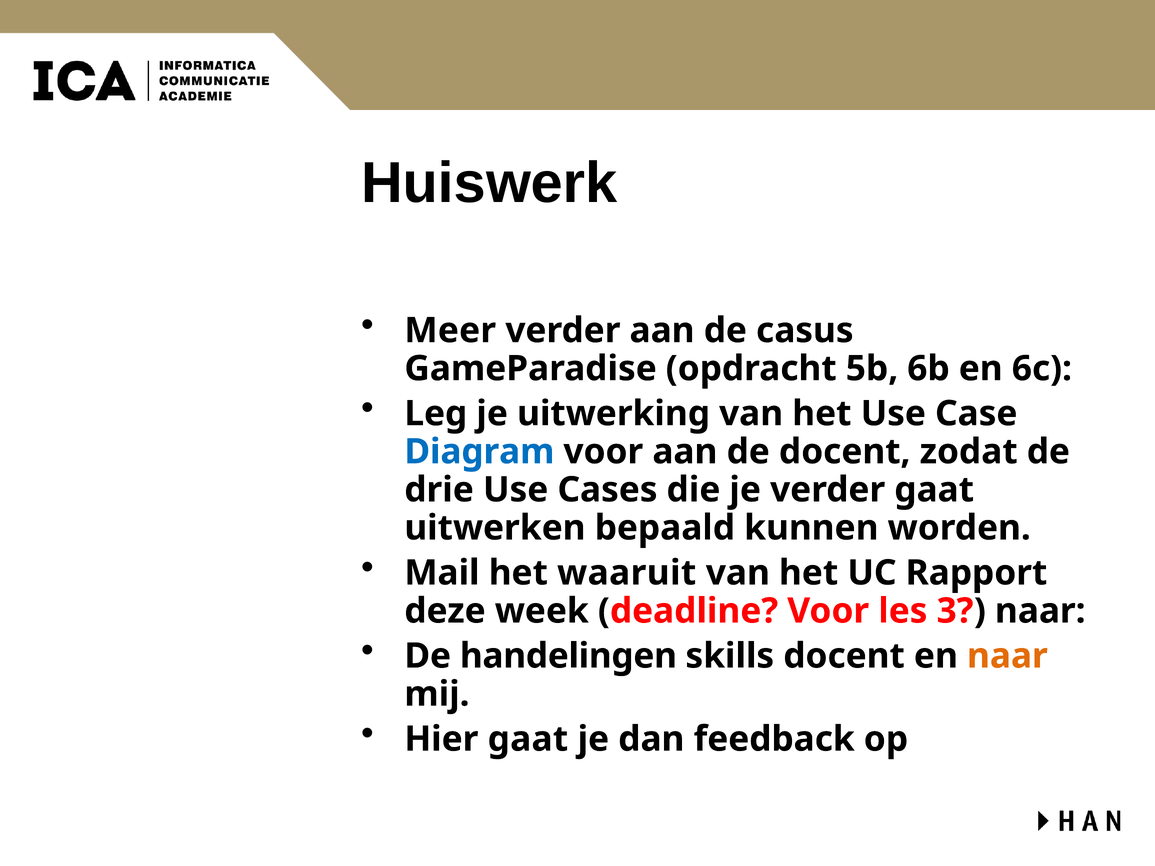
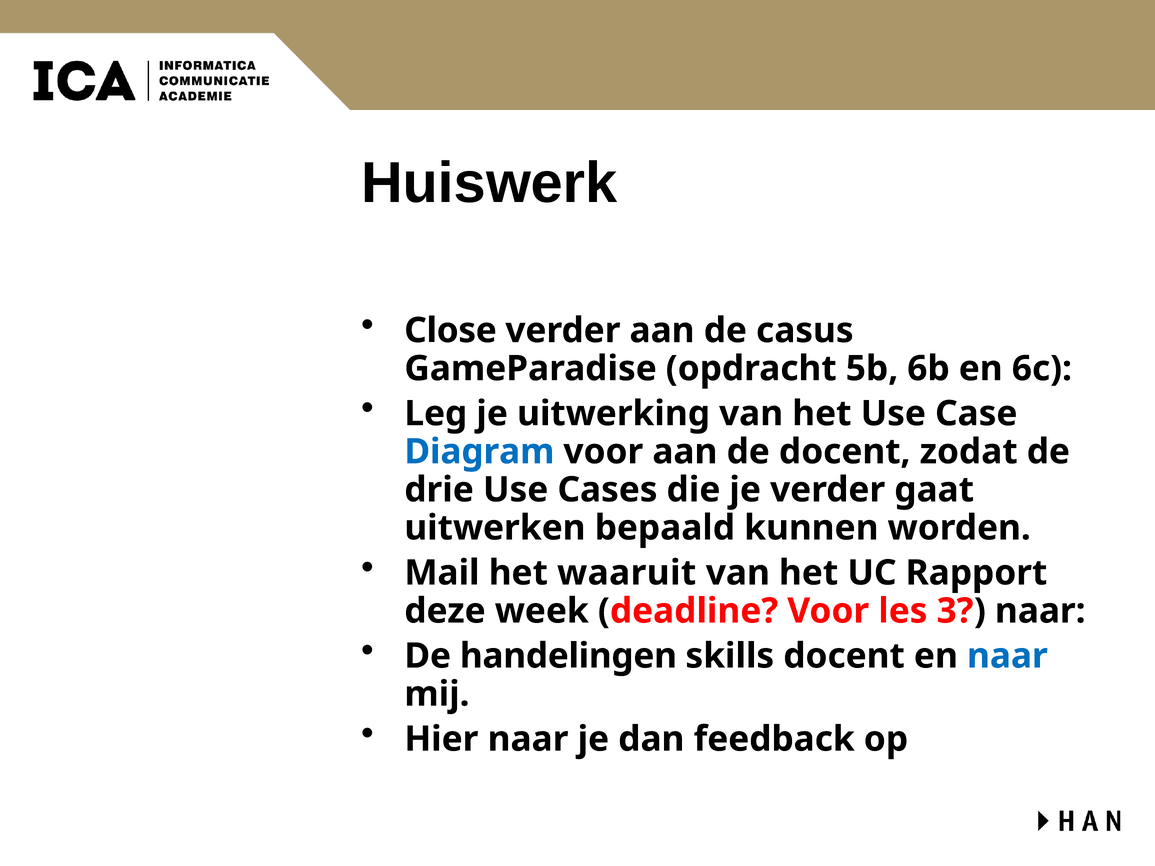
Meer: Meer -> Close
naar at (1007, 656) colour: orange -> blue
Hier gaat: gaat -> naar
